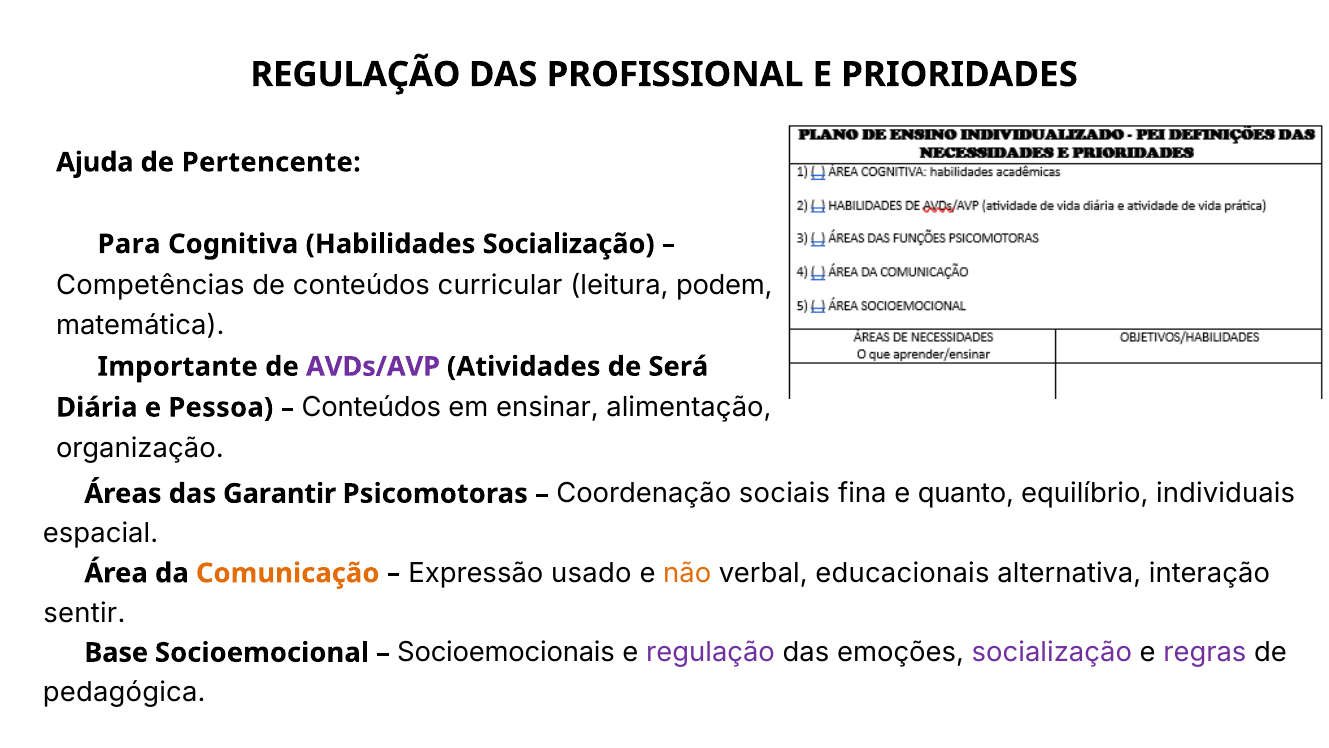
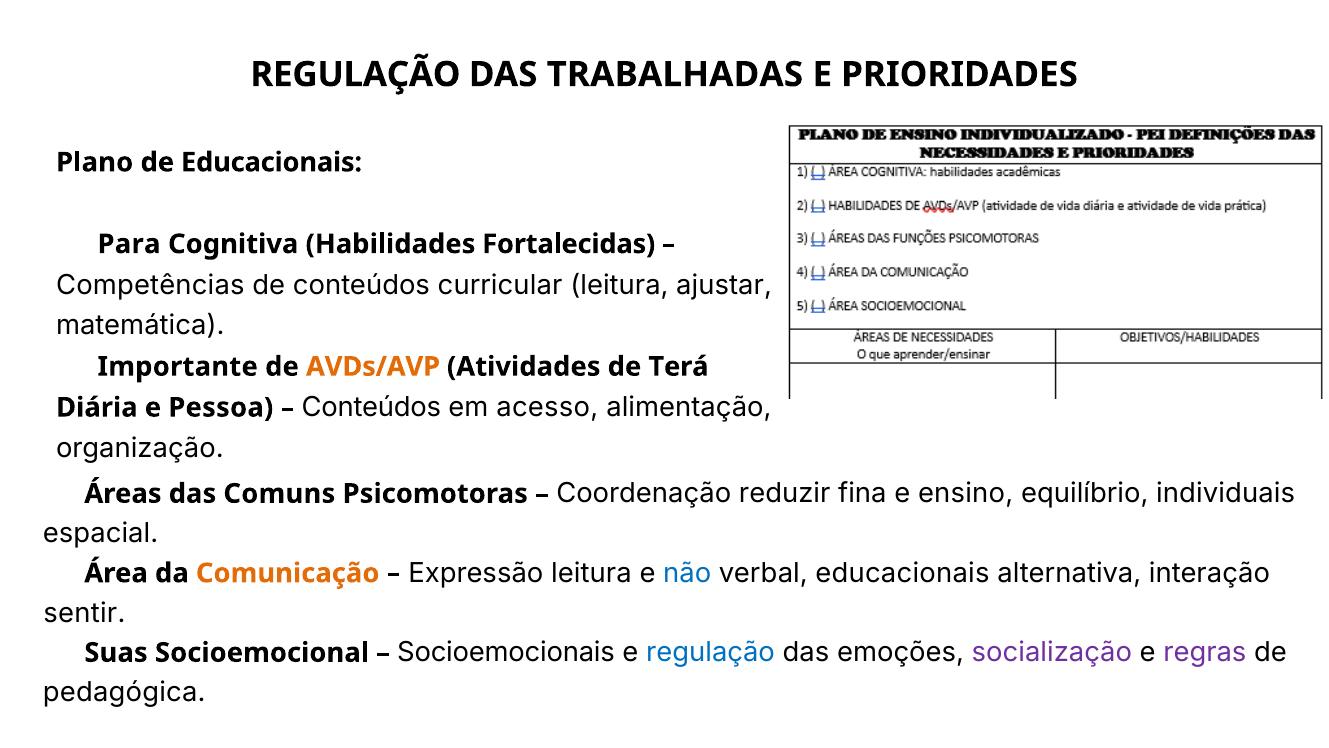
PROFISSIONAL: PROFISSIONAL -> TRABALHADAS
Ajuda: Ajuda -> Plano
de Pertencente: Pertencente -> Educacionais
Habilidades Socialização: Socialização -> Fortalecidas
podem: podem -> ajustar
AVDs/AVP colour: purple -> orange
Será: Será -> Terá
ensinar: ensinar -> acesso
Garantir: Garantir -> Comuns
sociais: sociais -> reduzir
quanto: quanto -> ensino
Expressão usado: usado -> leitura
não colour: orange -> blue
Base: Base -> Suas
regulação at (710, 652) colour: purple -> blue
